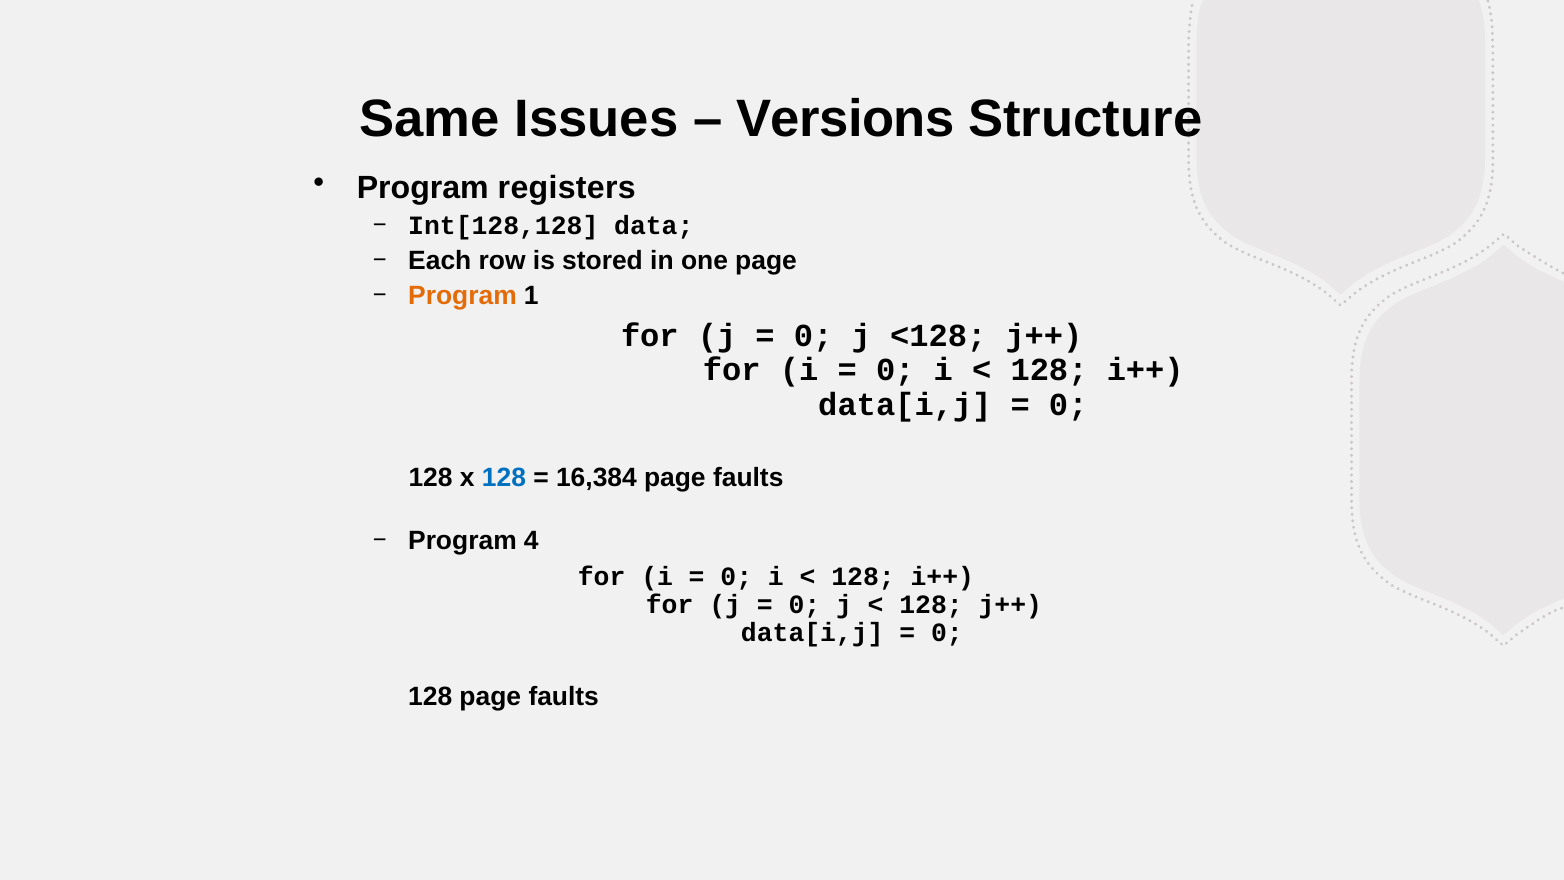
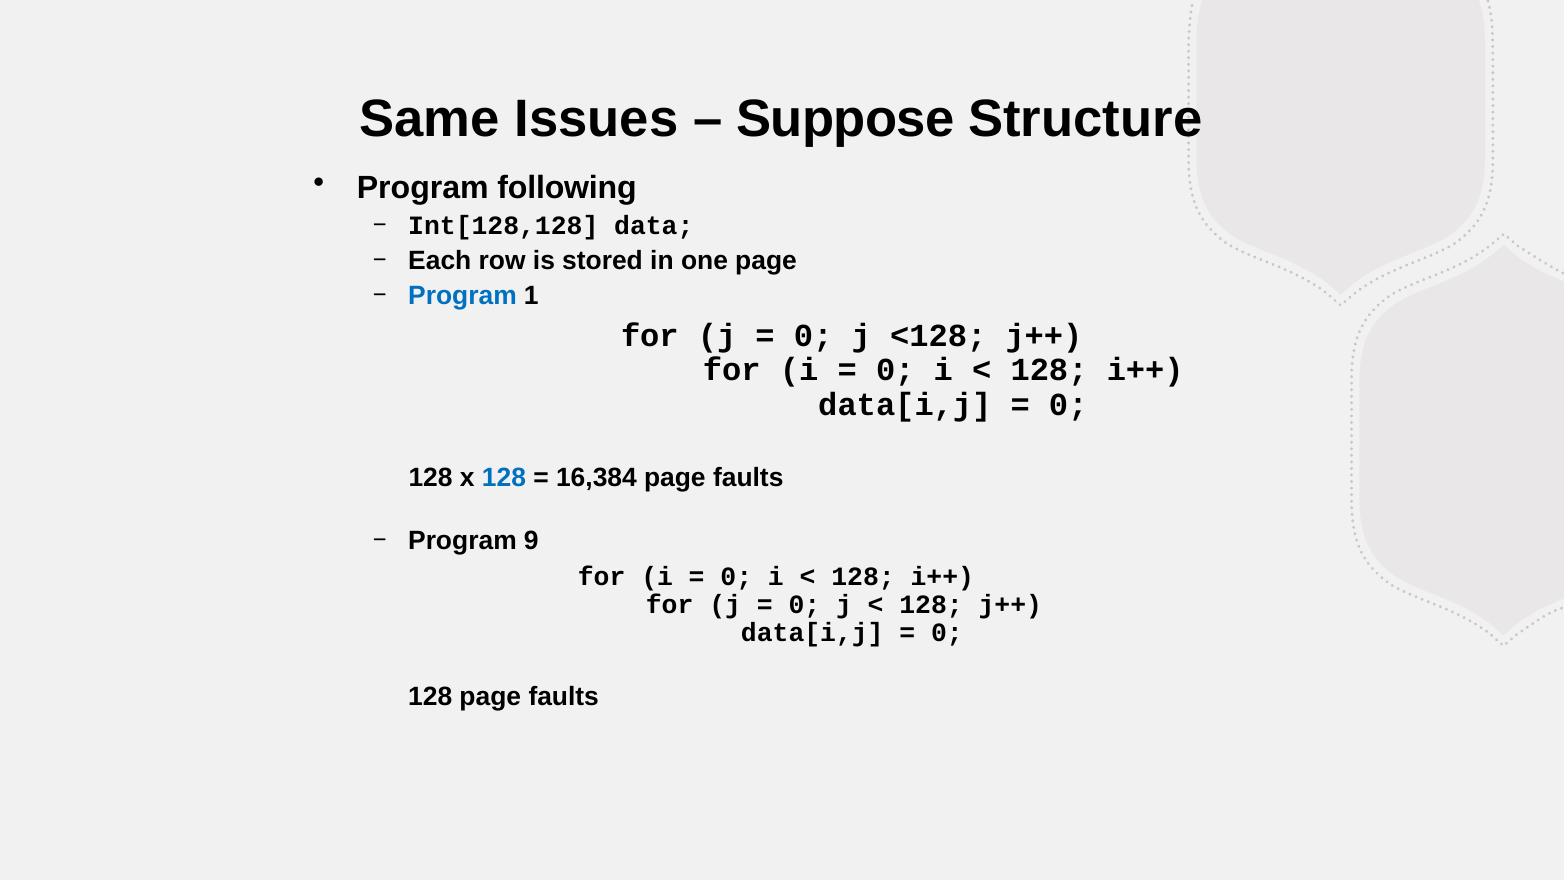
Versions: Versions -> Suppose
registers: registers -> following
Program at (463, 296) colour: orange -> blue
4: 4 -> 9
